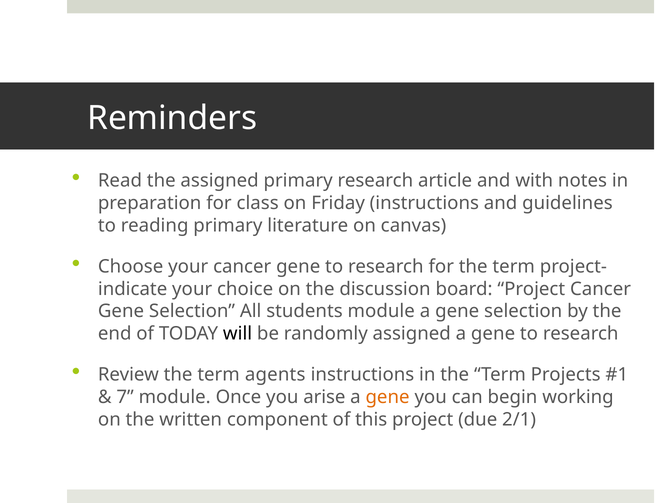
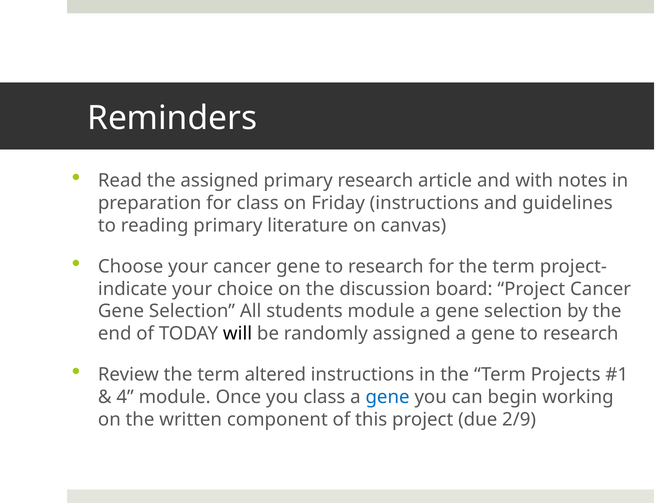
agents: agents -> altered
7: 7 -> 4
you arise: arise -> class
gene at (388, 397) colour: orange -> blue
2/1: 2/1 -> 2/9
